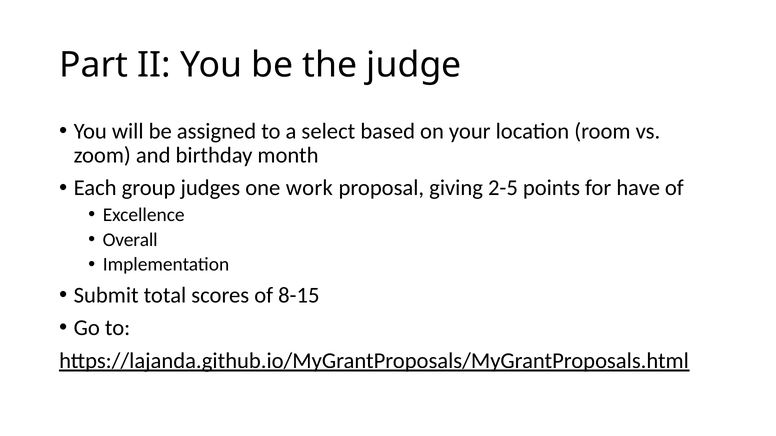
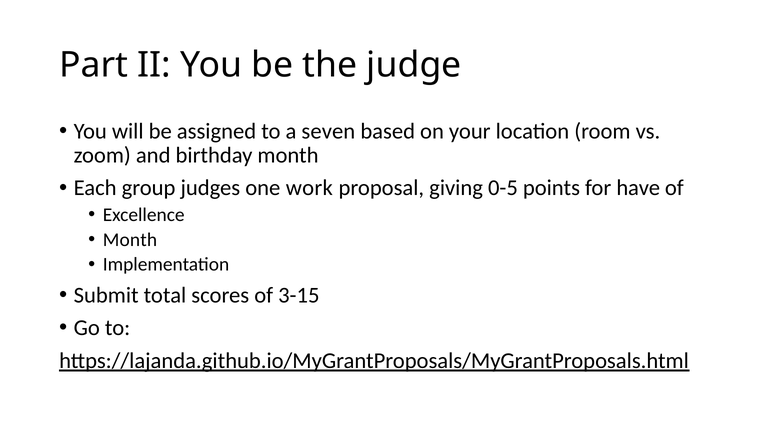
select: select -> seven
2-5: 2-5 -> 0-5
Overall at (130, 240): Overall -> Month
8-15: 8-15 -> 3-15
